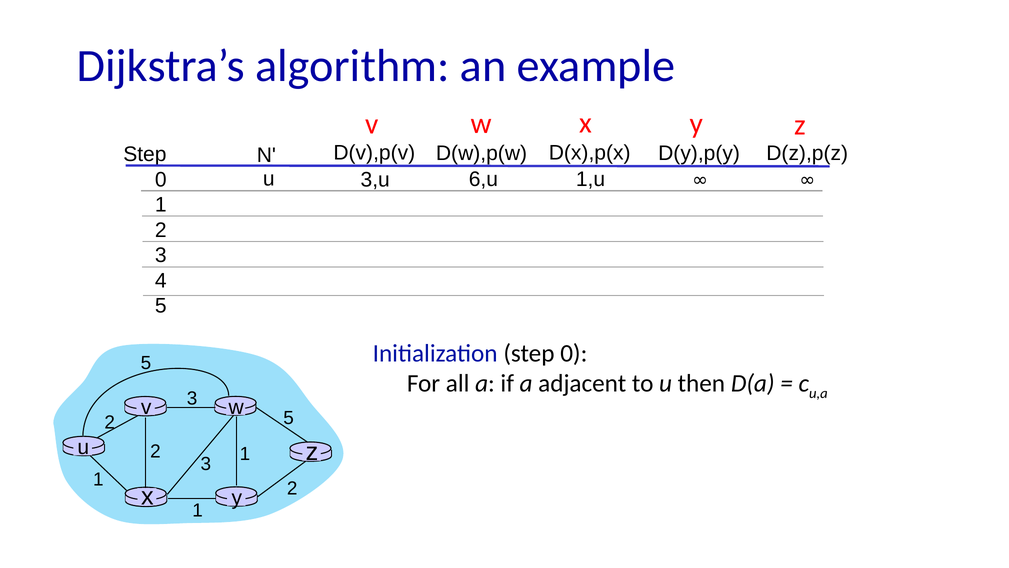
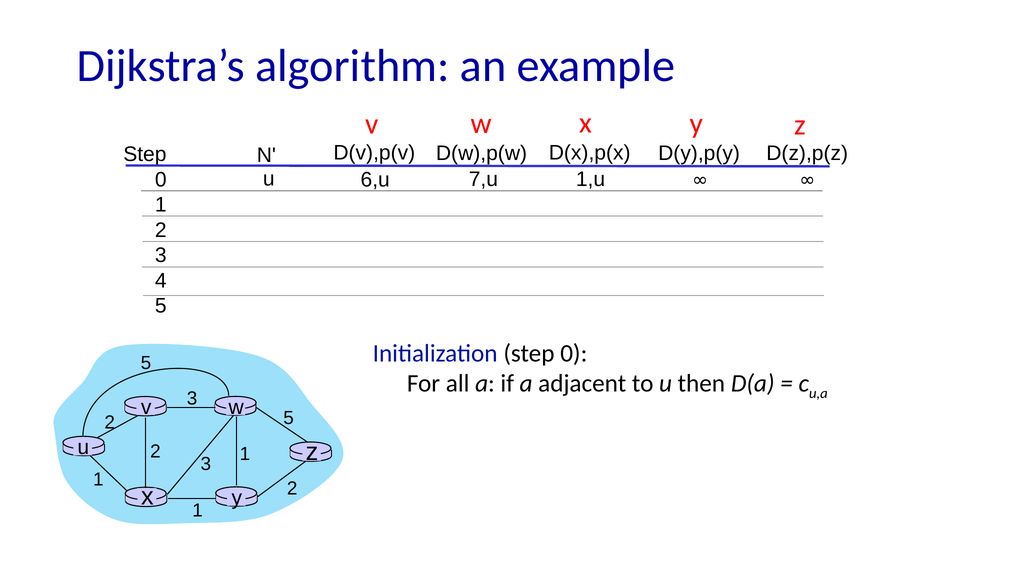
6,u: 6,u -> 7,u
3,u: 3,u -> 6,u
